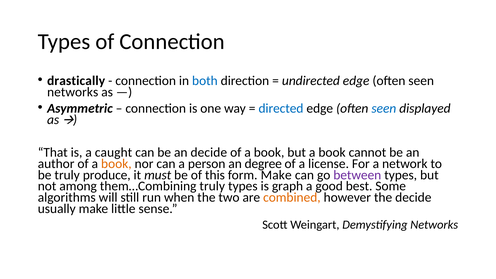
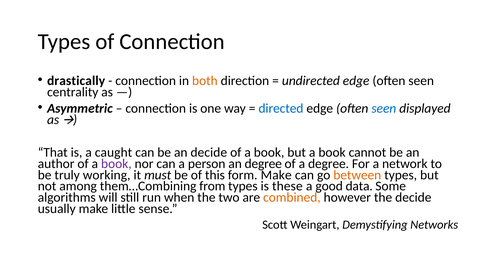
both colour: blue -> orange
networks at (73, 92): networks -> centrality
book at (116, 164) colour: orange -> purple
a license: license -> degree
produce: produce -> working
between colour: purple -> orange
them…Combining truly: truly -> from
graph: graph -> these
best: best -> data
